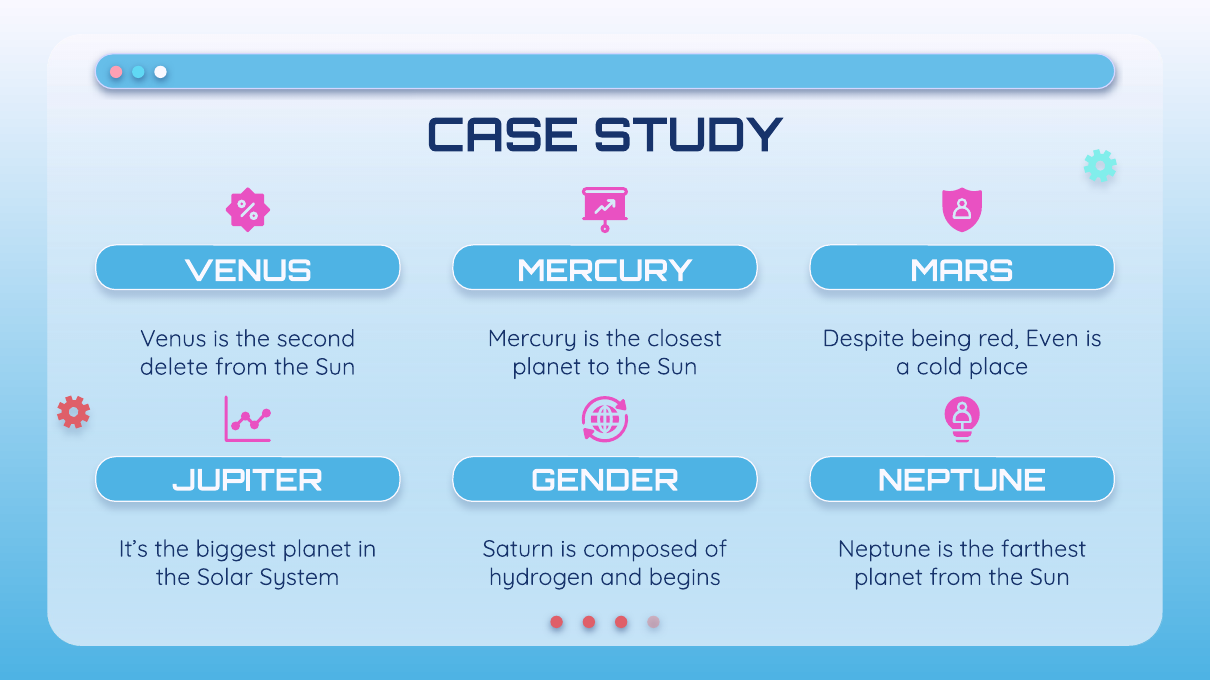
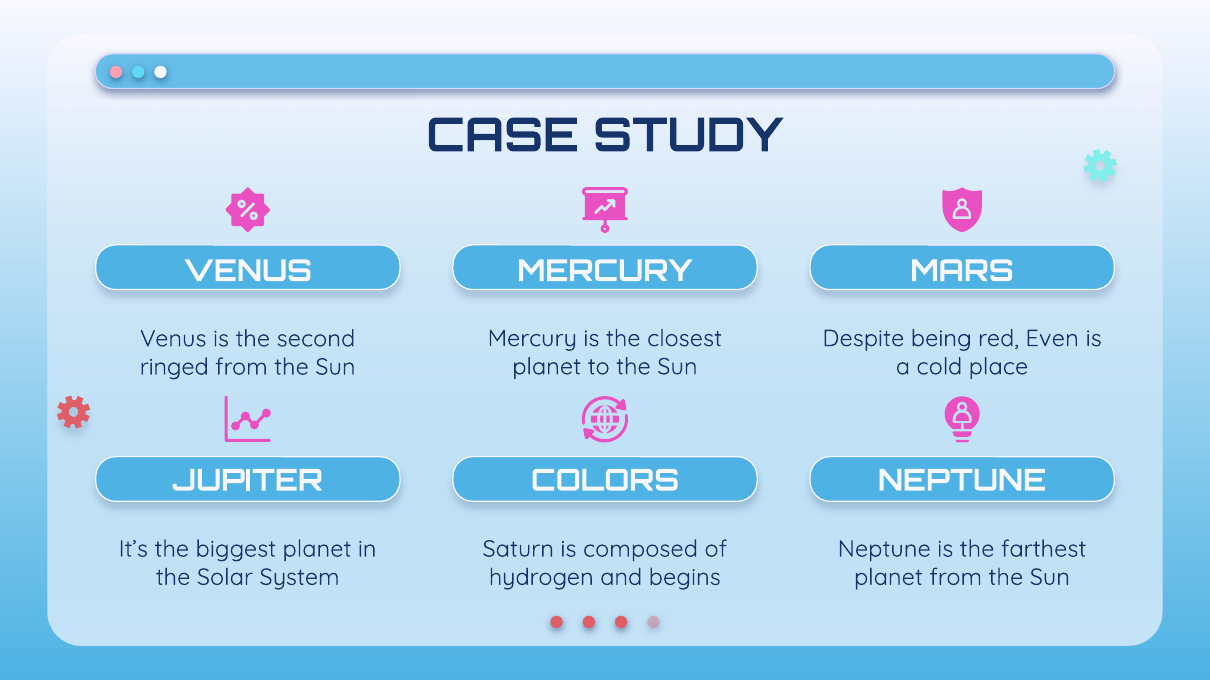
delete: delete -> ringed
GENDER: GENDER -> COLORS
